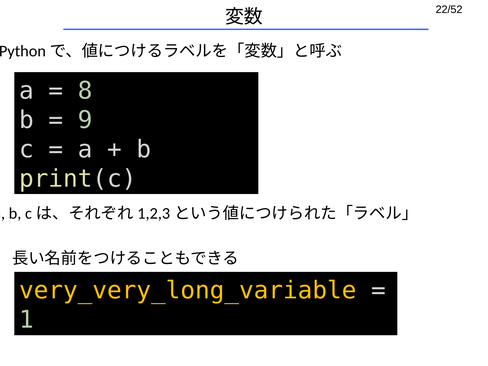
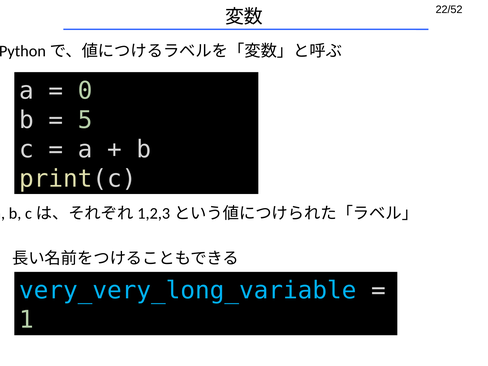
8: 8 -> 0
9: 9 -> 5
very_very_long_variable colour: yellow -> light blue
